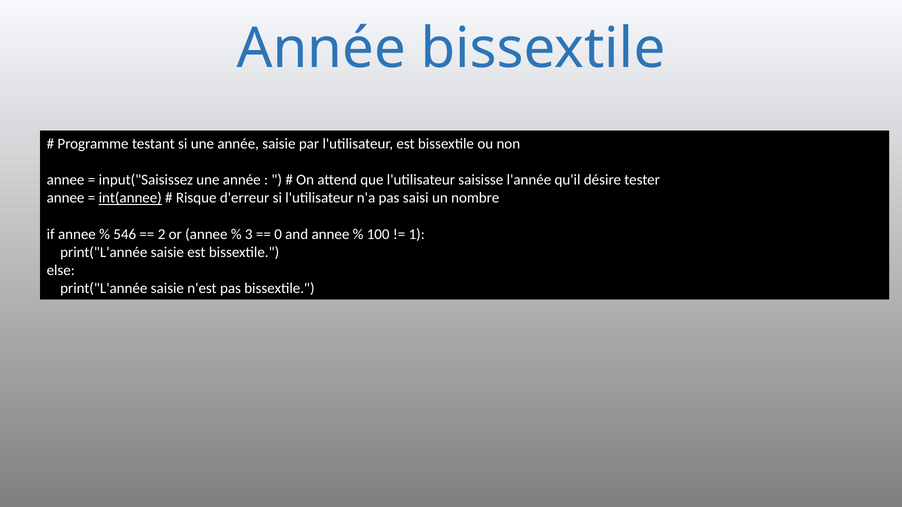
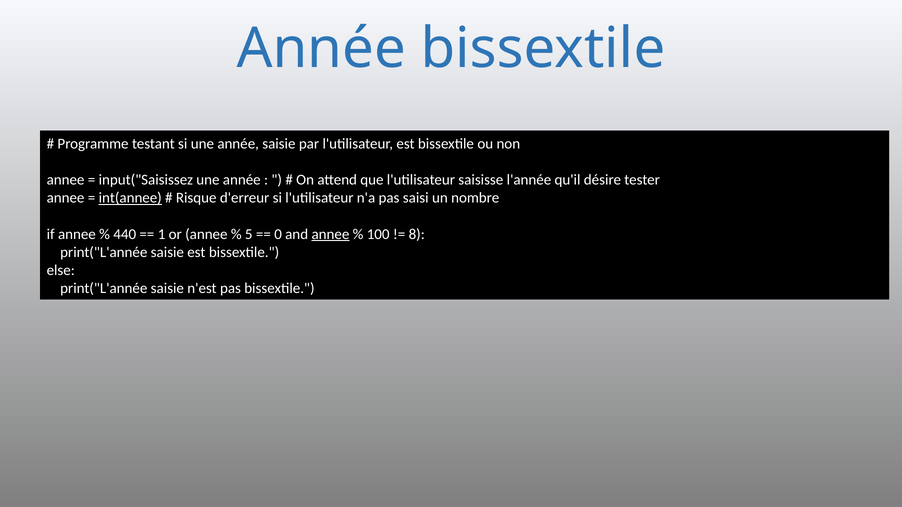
546: 546 -> 440
2: 2 -> 1
3: 3 -> 5
annee at (330, 234) underline: none -> present
1: 1 -> 8
